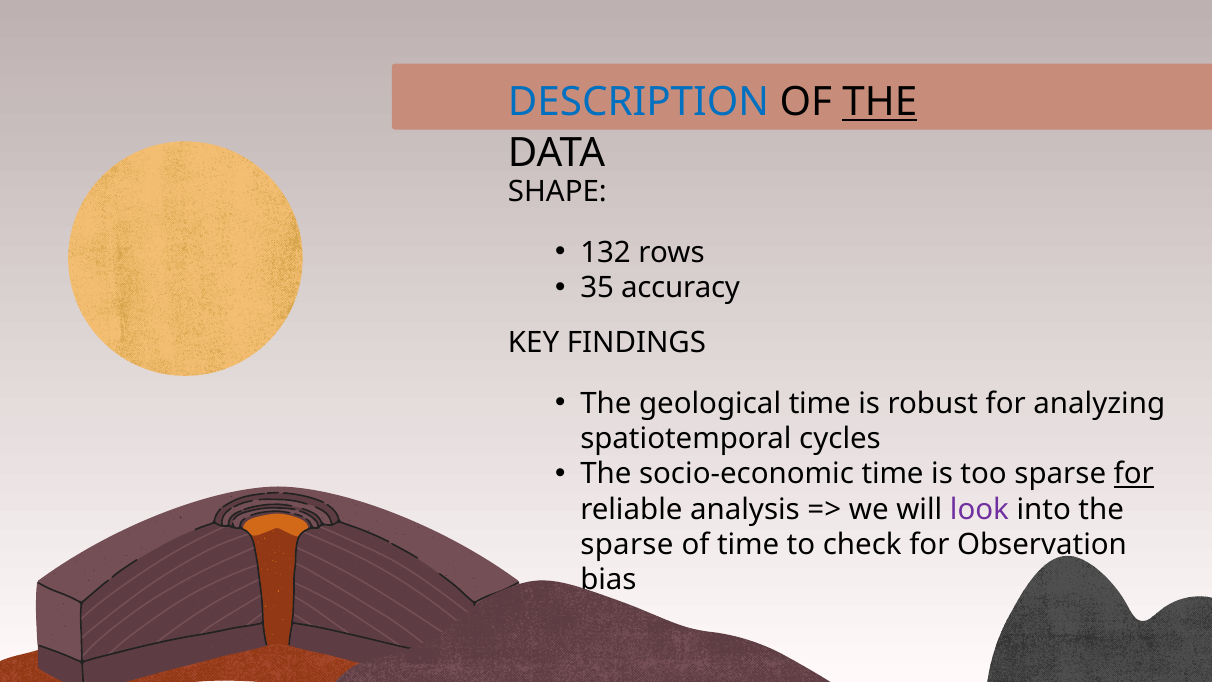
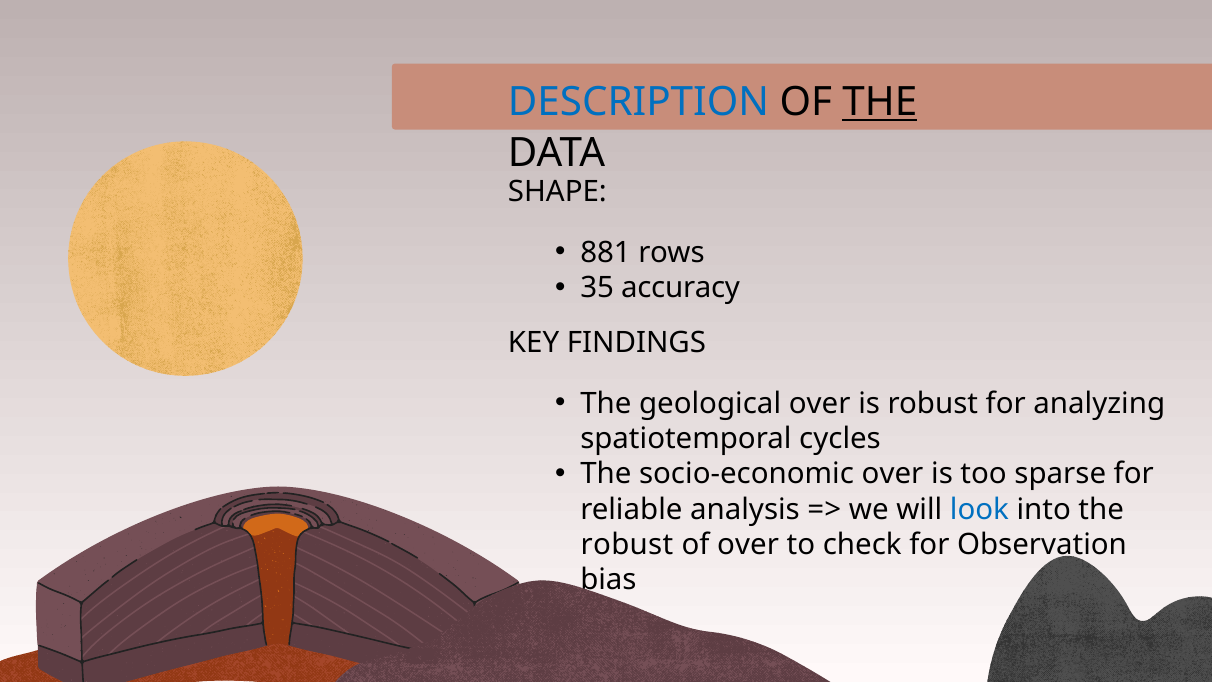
132: 132 -> 881
geological time: time -> over
socio-economic time: time -> over
for at (1134, 474) underline: present -> none
look colour: purple -> blue
sparse at (627, 545): sparse -> robust
of time: time -> over
